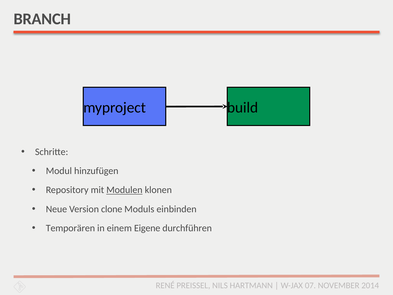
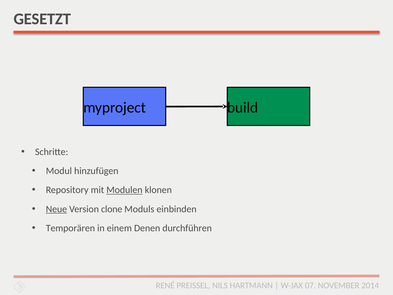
BRANCH: BRANCH -> GESETZT
Neue underline: none -> present
Eigene: Eigene -> Denen
